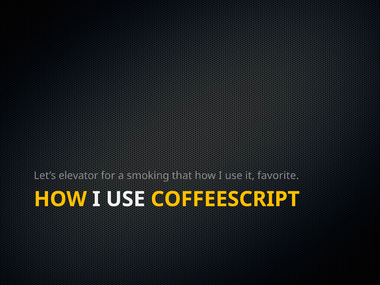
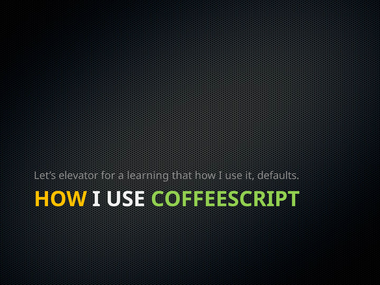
smoking: smoking -> learning
favorite: favorite -> defaults
COFFEESCRIPT colour: yellow -> light green
